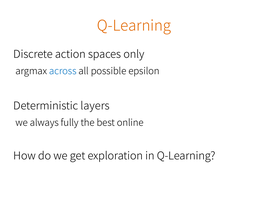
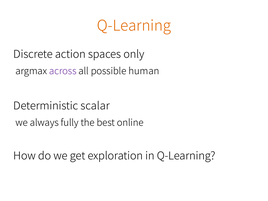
across colour: blue -> purple
epsilon: epsilon -> human
layers: layers -> scalar
